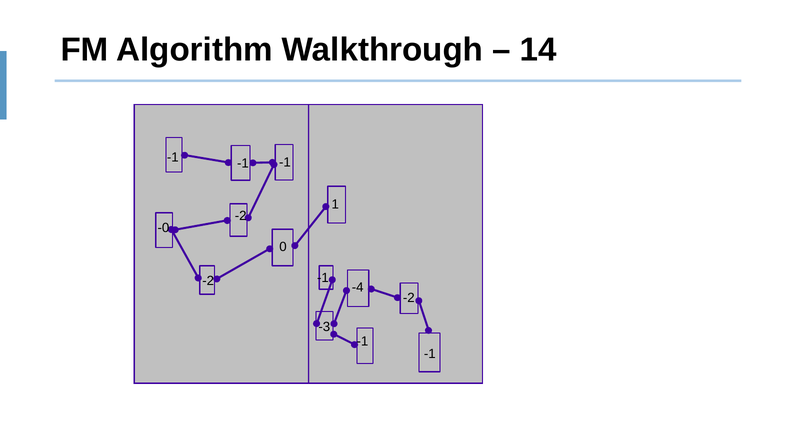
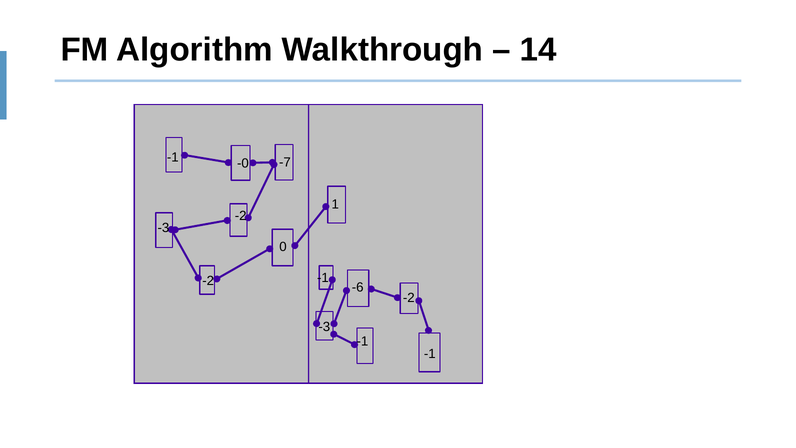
-1 at (285, 162): -1 -> -7
-1 at (243, 163): -1 -> -0
-0 at (163, 228): -0 -> -3
-4: -4 -> -6
